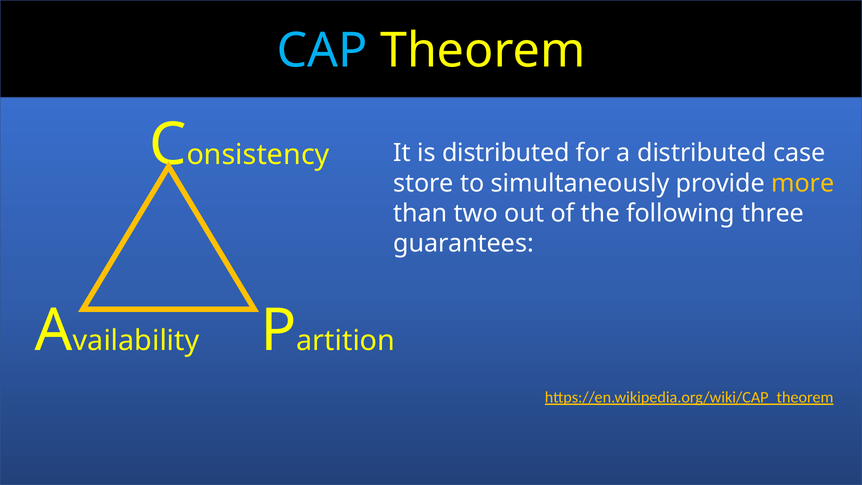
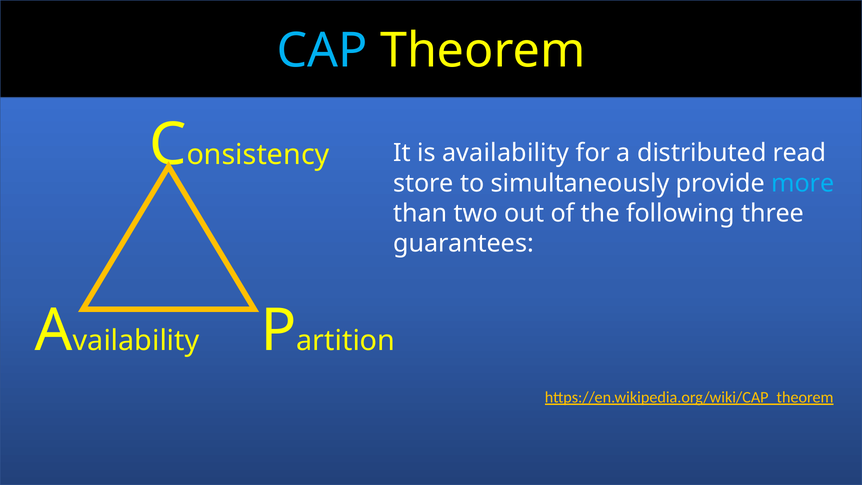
is distributed: distributed -> availability
case: case -> read
more colour: yellow -> light blue
